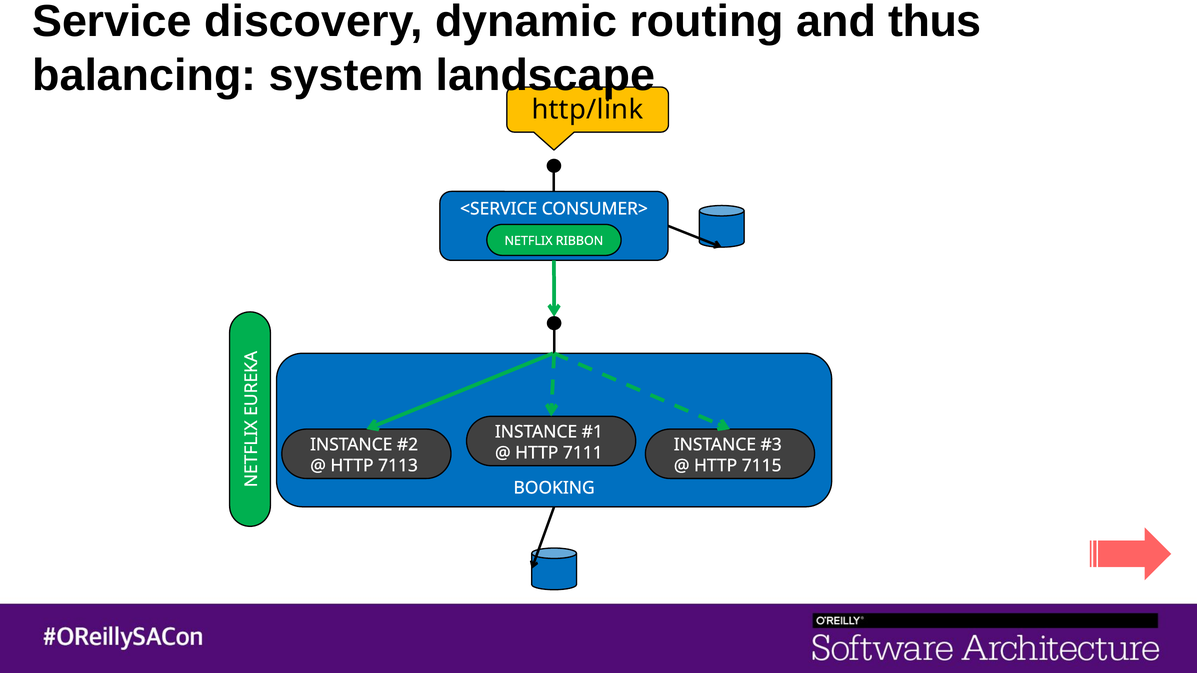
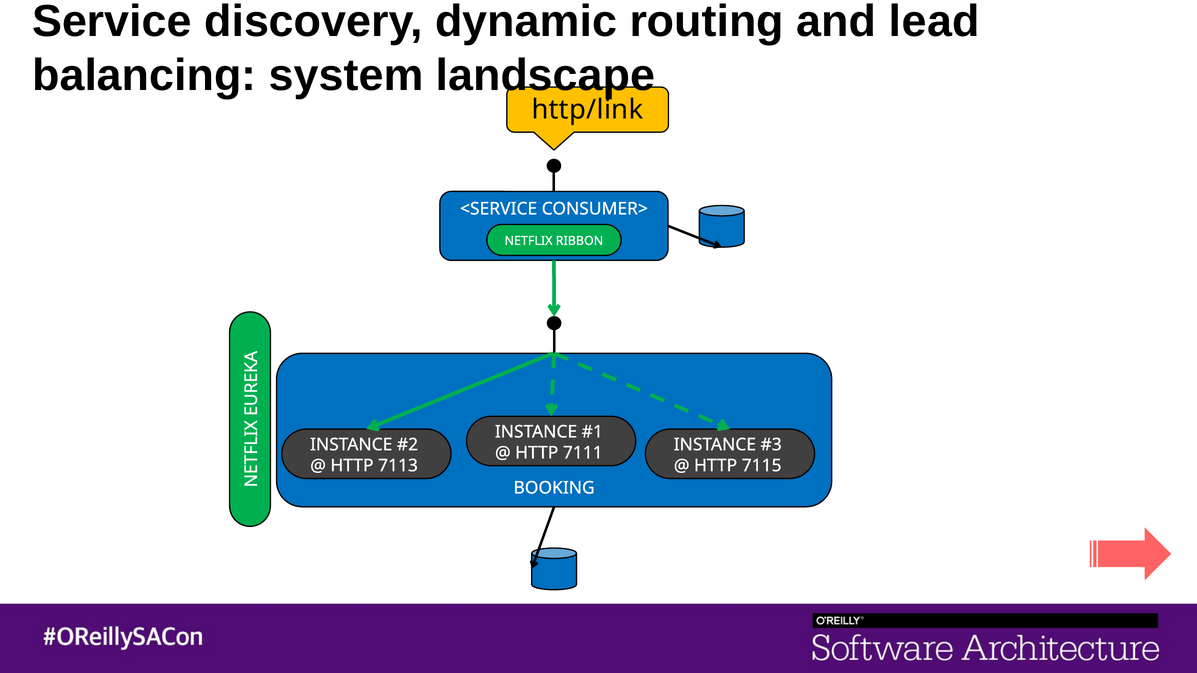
thus: thus -> lead
